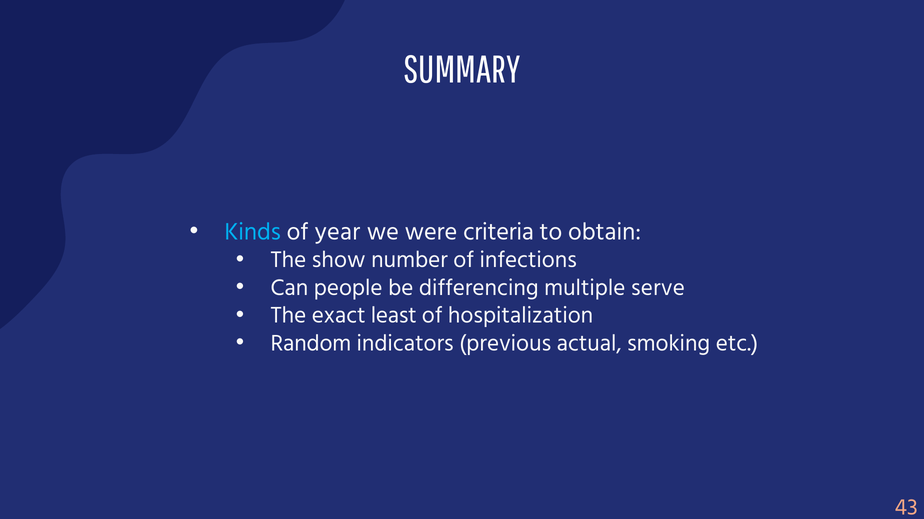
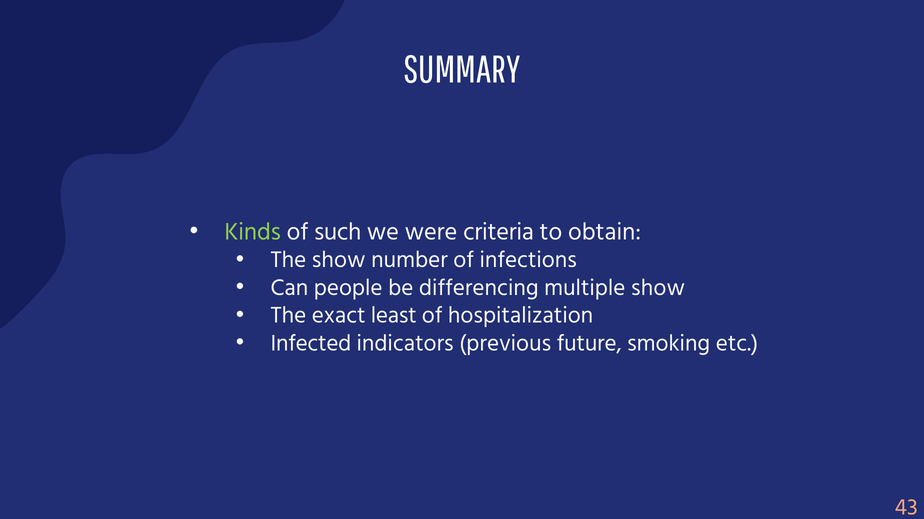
Kinds colour: light blue -> light green
year: year -> such
multiple serve: serve -> show
Random: Random -> Infected
actual: actual -> future
